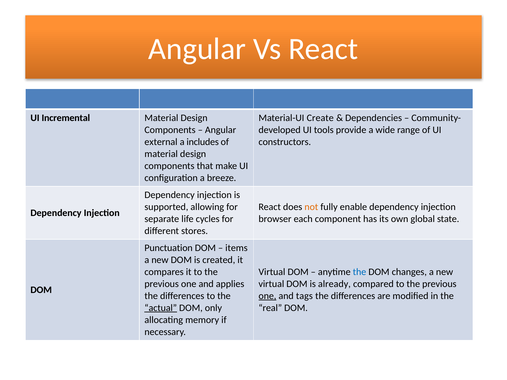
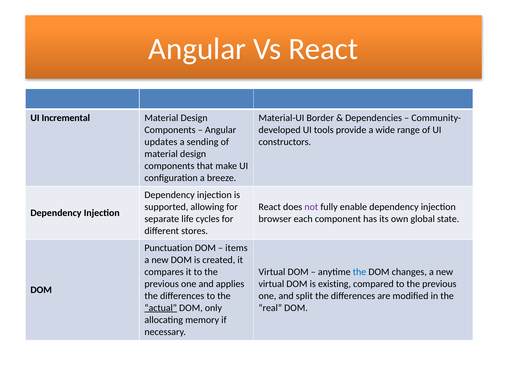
Create: Create -> Border
external: external -> updates
includes: includes -> sending
not colour: orange -> purple
already: already -> existing
one at (267, 296) underline: present -> none
tags: tags -> split
